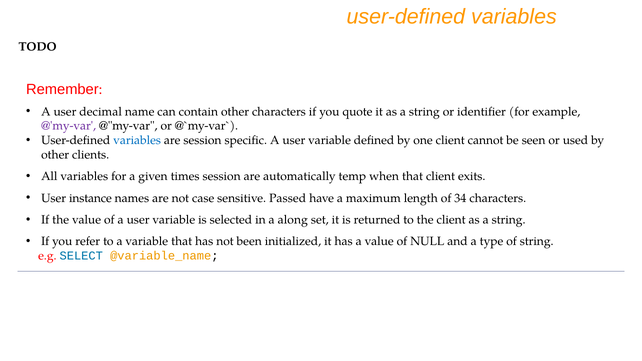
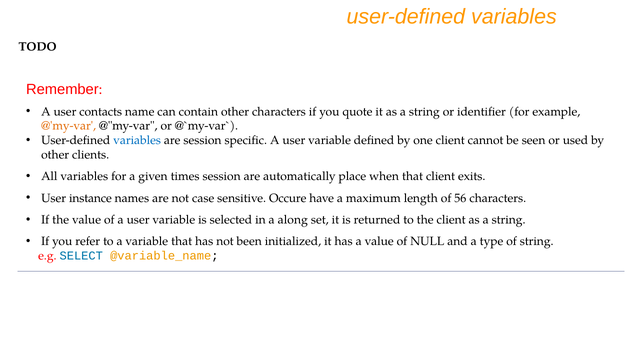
decimal: decimal -> contacts
@'my-var colour: purple -> orange
temp: temp -> place
Passed: Passed -> Occure
34: 34 -> 56
